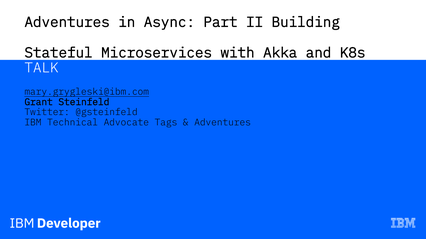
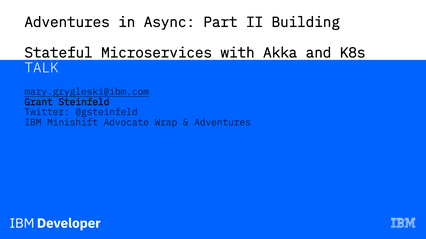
Technical: Technical -> Minishift
Tags: Tags -> Wrap
